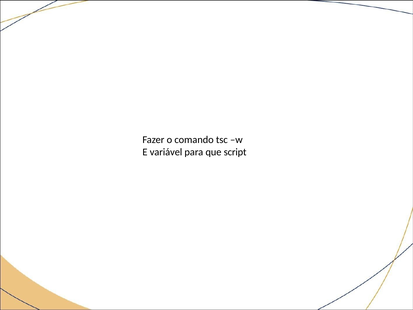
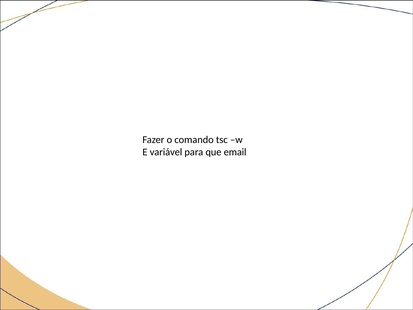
script: script -> email
